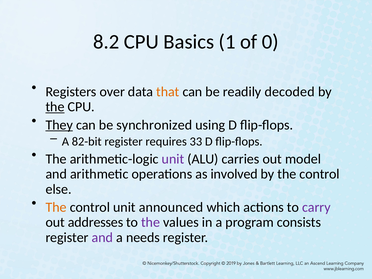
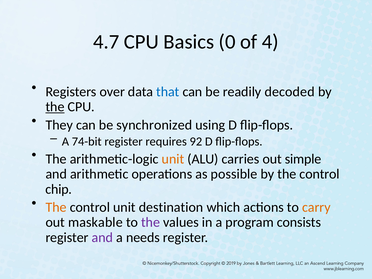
8.2: 8.2 -> 4.7
1: 1 -> 0
0: 0 -> 4
that colour: orange -> blue
They underline: present -> none
82-bit: 82-bit -> 74-bit
33: 33 -> 92
unit at (173, 159) colour: purple -> orange
model: model -> simple
involved: involved -> possible
else: else -> chip
announced: announced -> destination
carry colour: purple -> orange
addresses: addresses -> maskable
